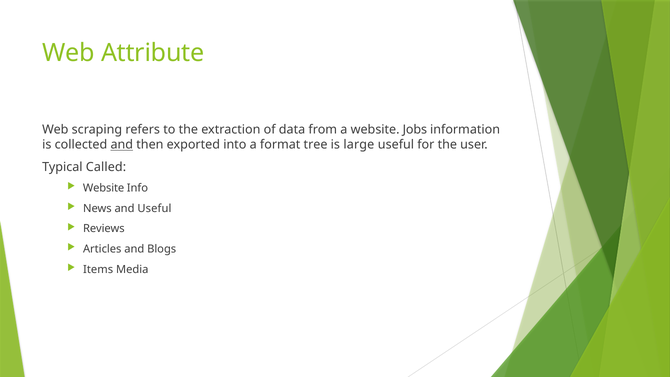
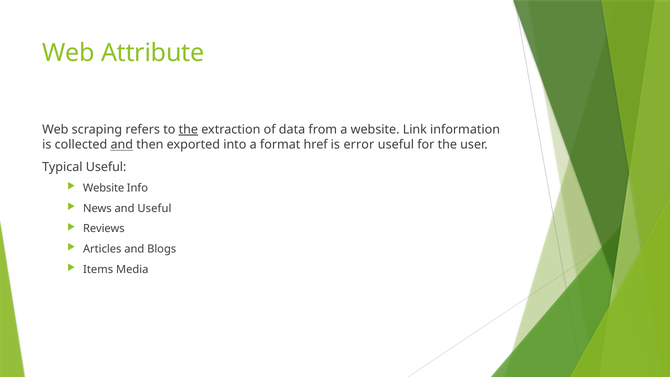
the at (188, 130) underline: none -> present
Jobs: Jobs -> Link
tree: tree -> href
large: large -> error
Typical Called: Called -> Useful
